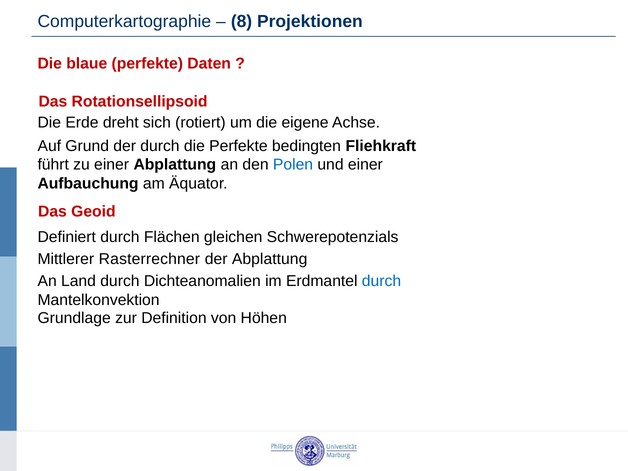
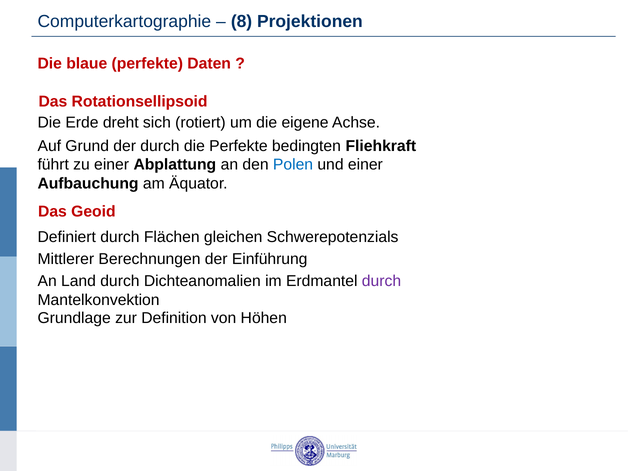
Rasterrechner: Rasterrechner -> Berechnungen
der Abplattung: Abplattung -> Einführung
durch at (381, 281) colour: blue -> purple
